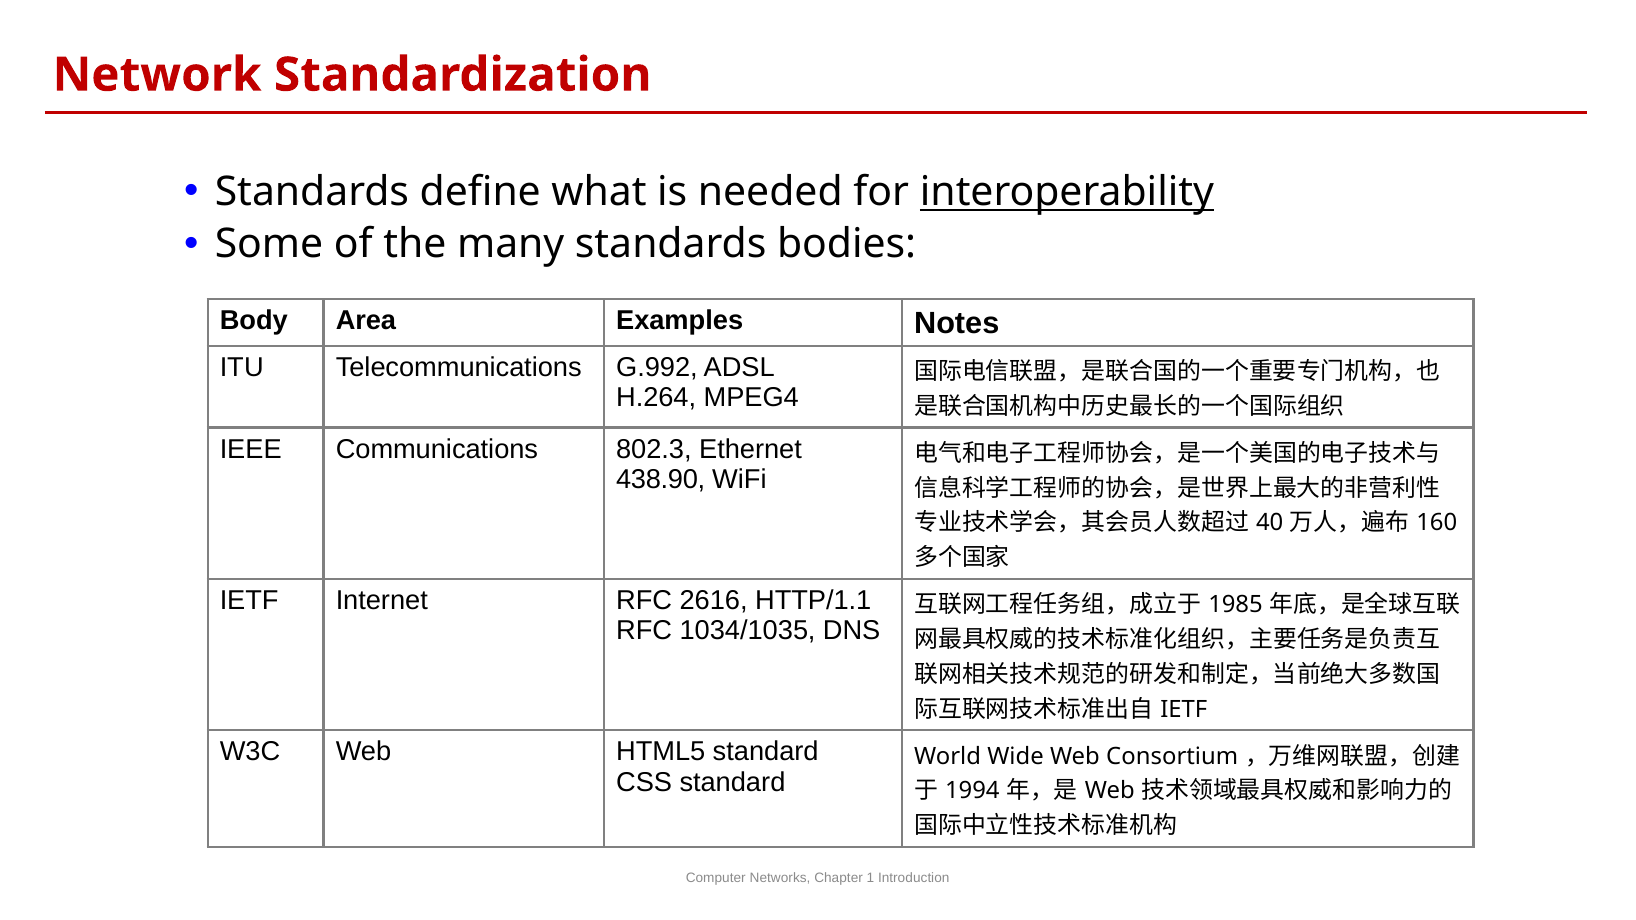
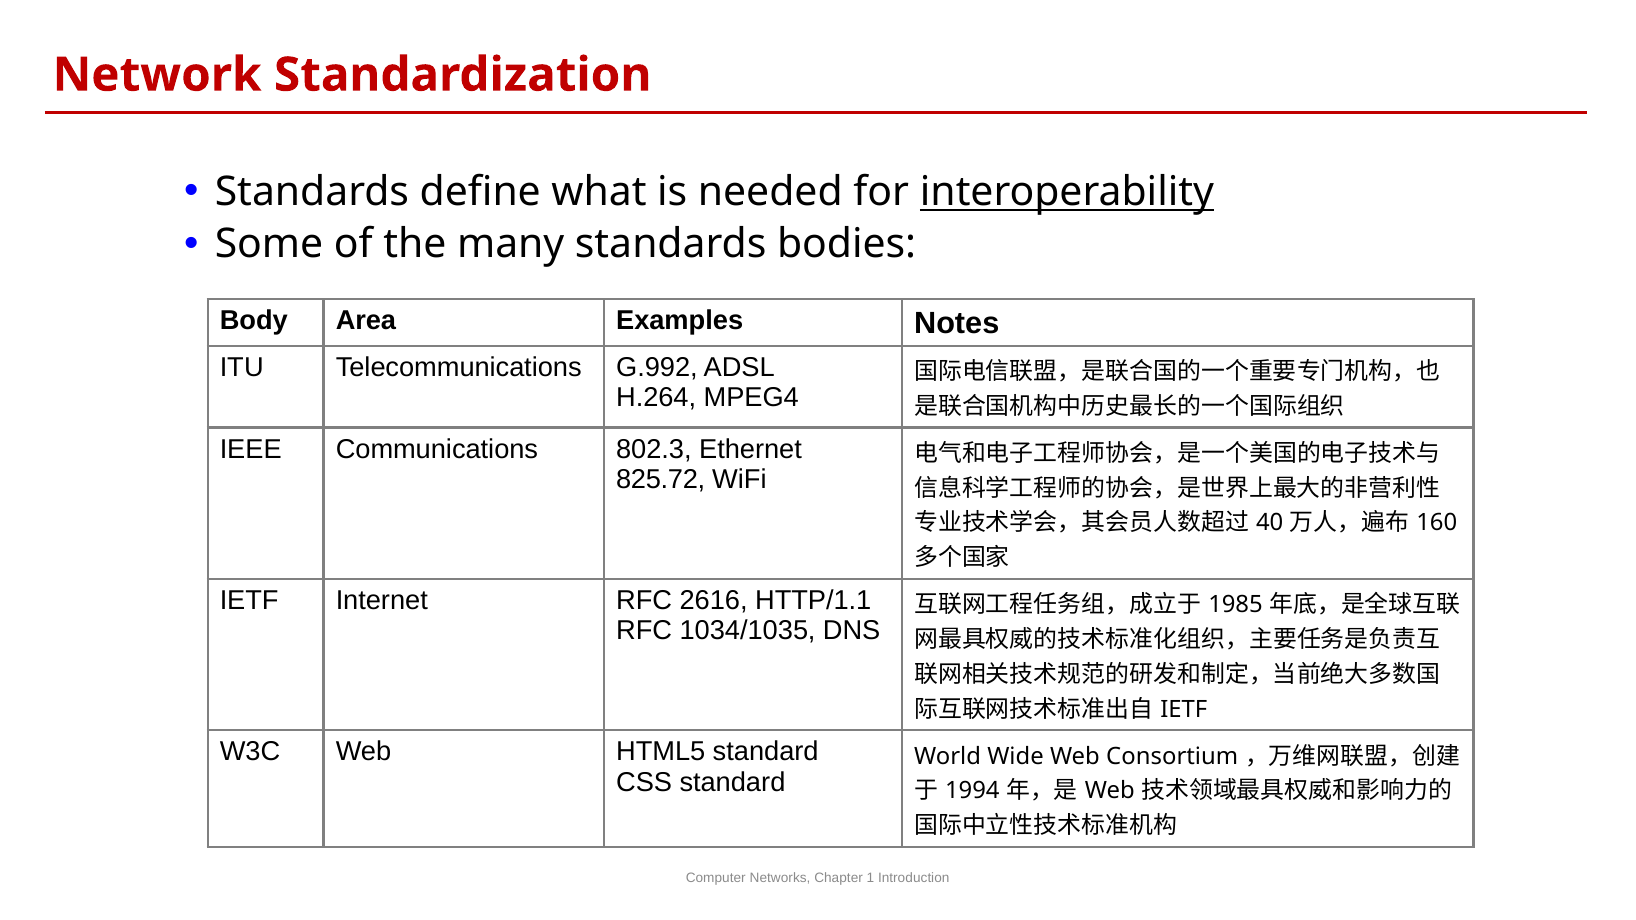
438.90: 438.90 -> 825.72
